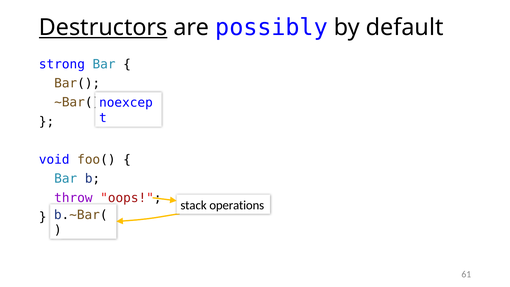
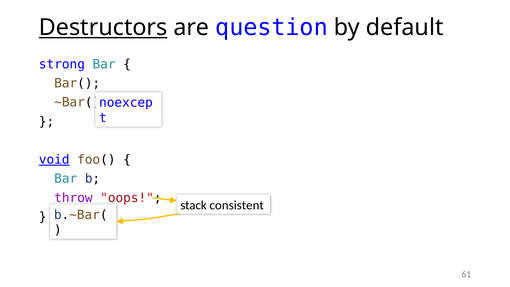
possibly: possibly -> question
void underline: none -> present
operations: operations -> consistent
